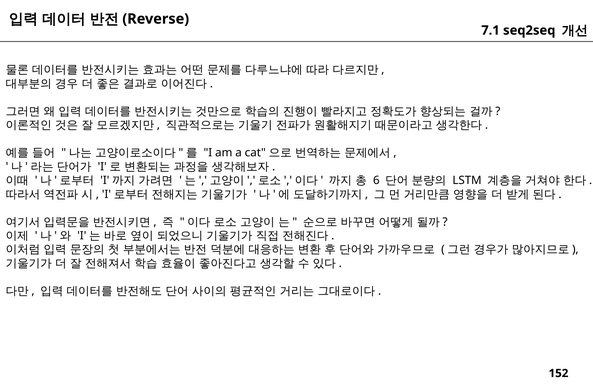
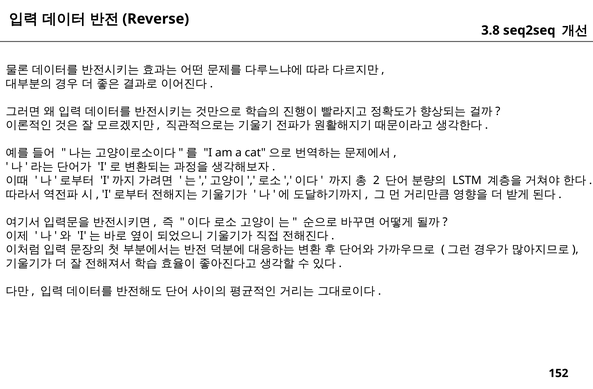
7.1: 7.1 -> 3.8
6: 6 -> 2
